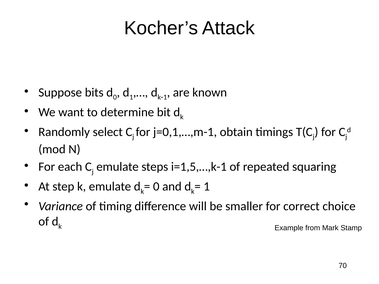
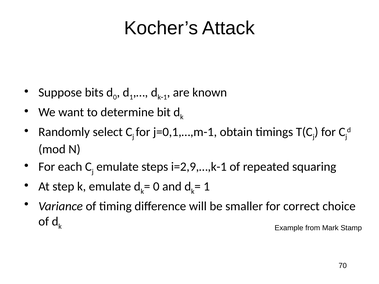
i=1,5,…,k-1: i=1,5,…,k-1 -> i=2,9,…,k-1
